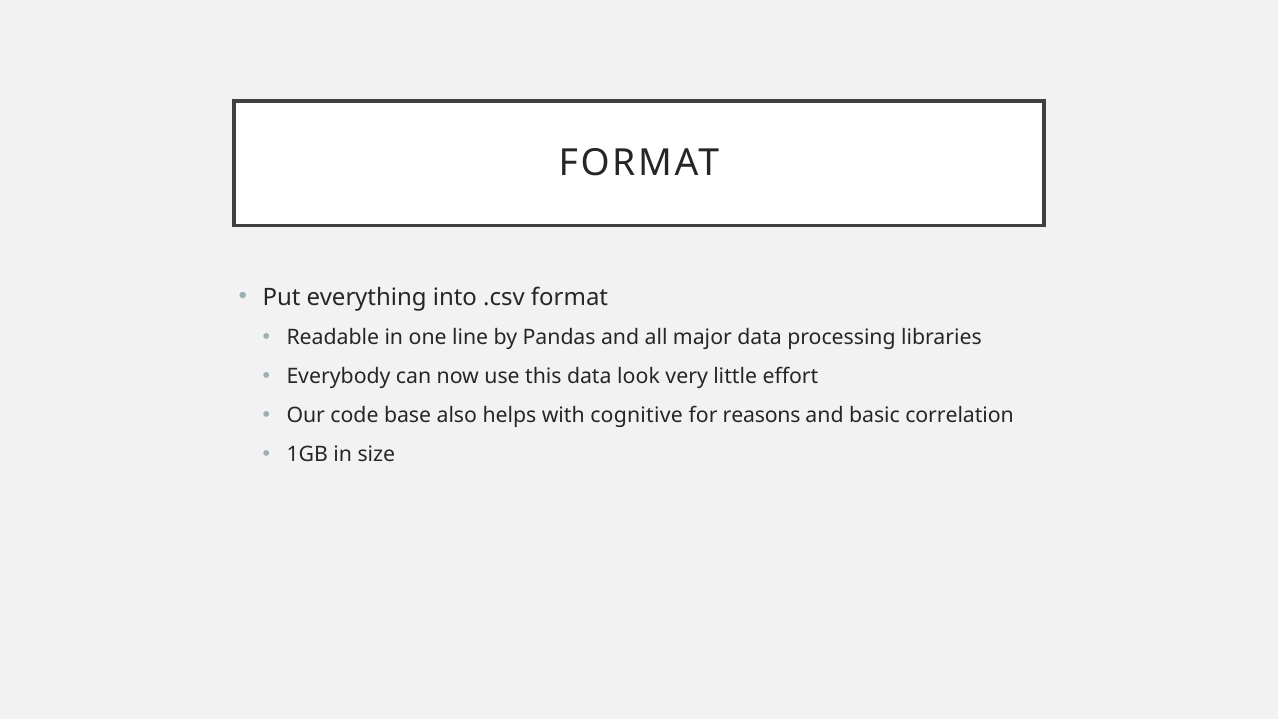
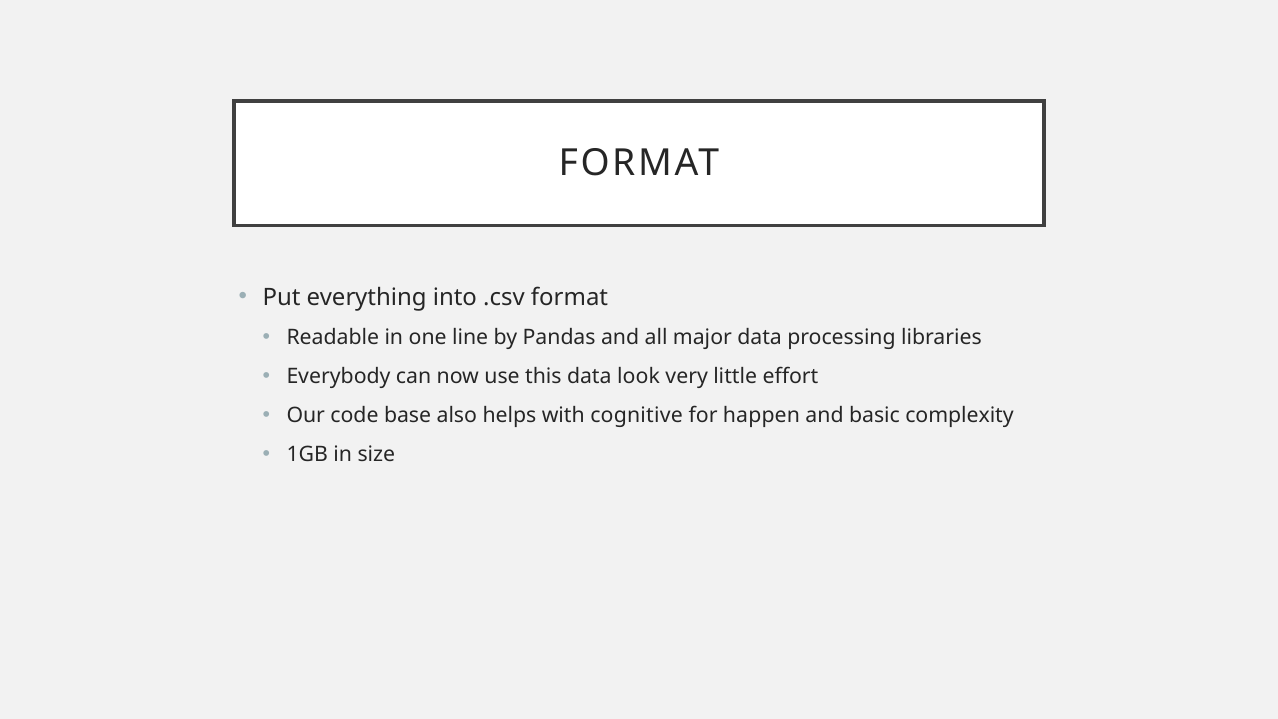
reasons: reasons -> happen
correlation: correlation -> complexity
